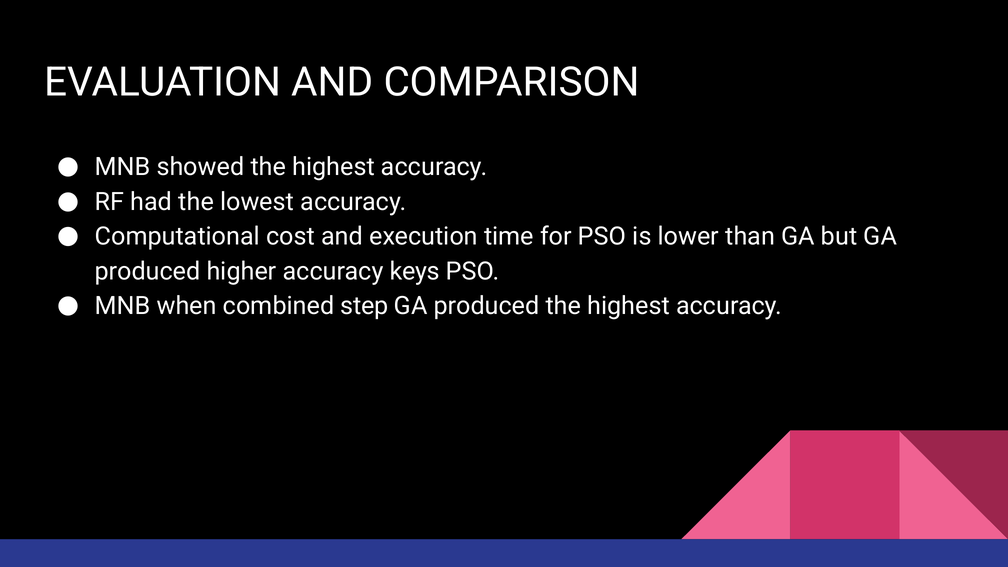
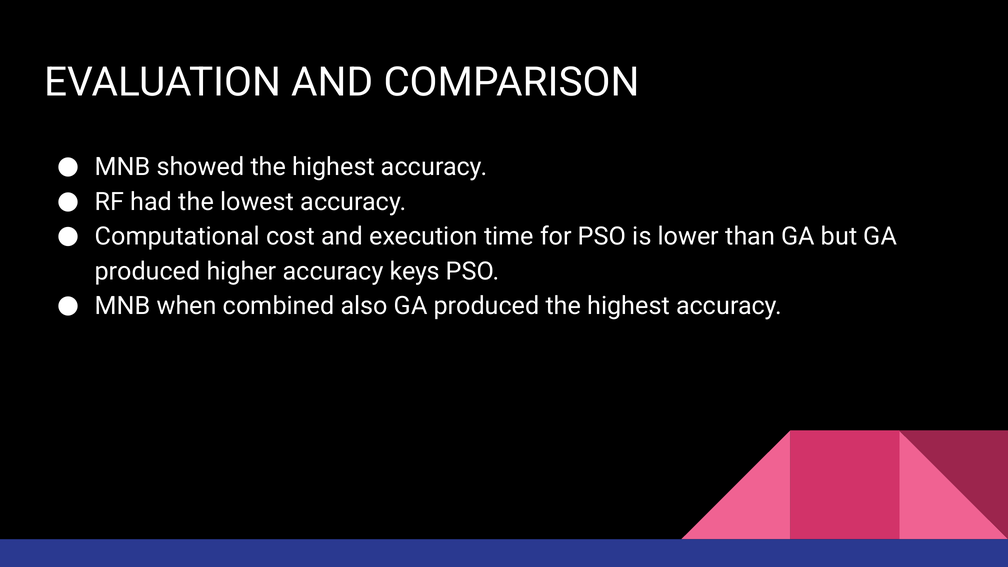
step: step -> also
